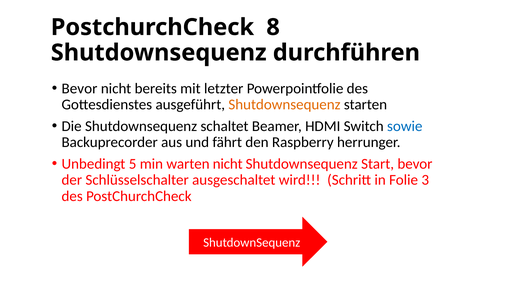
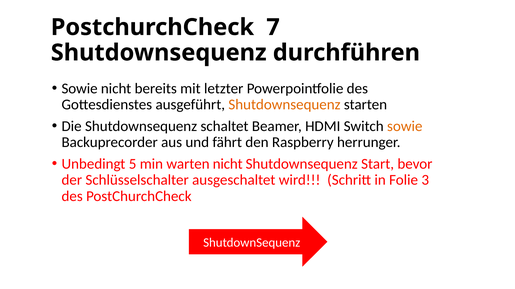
8: 8 -> 7
Bevor at (79, 89): Bevor -> Sowie
sowie at (405, 126) colour: blue -> orange
